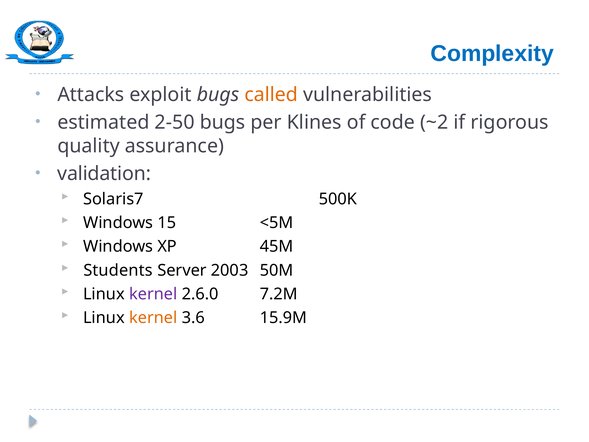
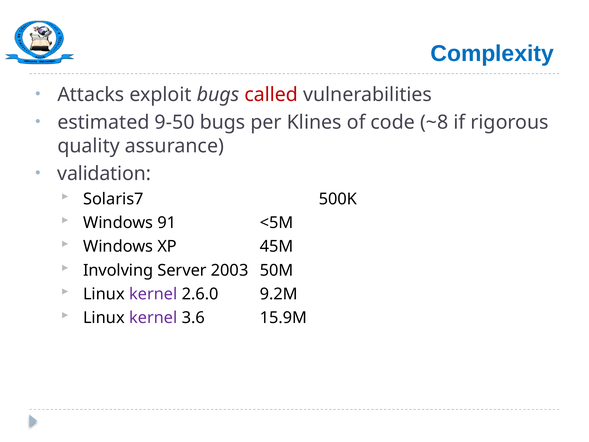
called colour: orange -> red
2-50: 2-50 -> 9-50
~2: ~2 -> ~8
15: 15 -> 91
Students: Students -> Involving
7.2M: 7.2M -> 9.2M
kernel at (153, 318) colour: orange -> purple
